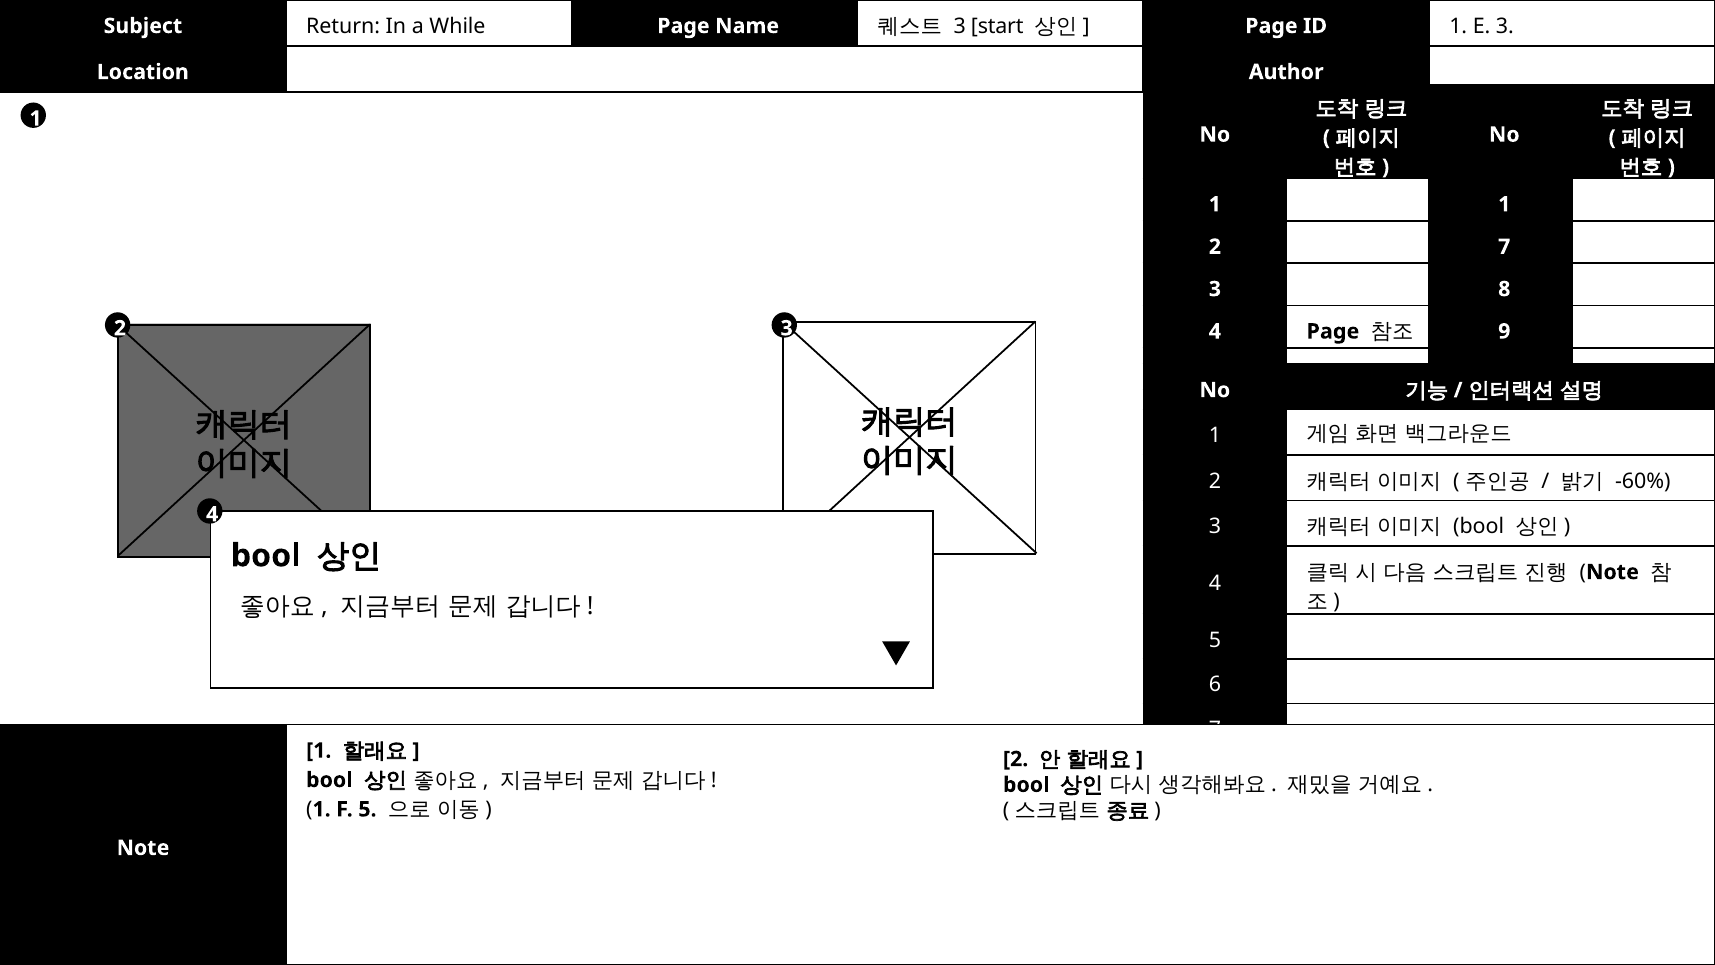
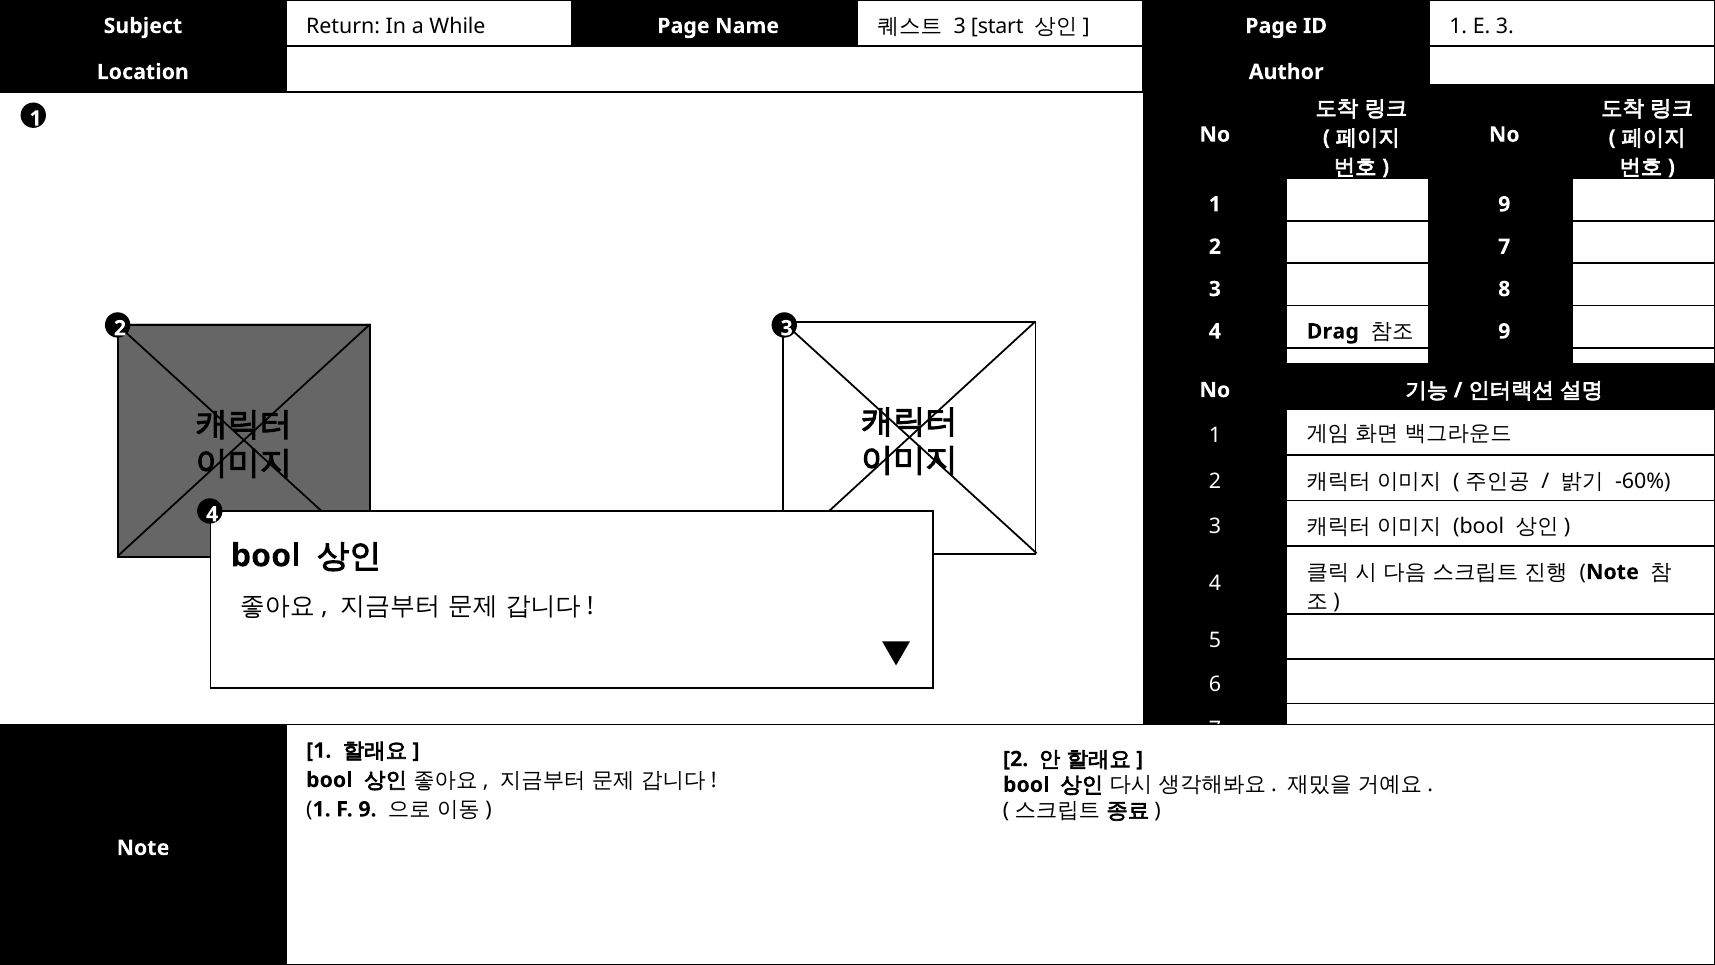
1 1: 1 -> 9
4 Page: Page -> Drag
F 5: 5 -> 9
